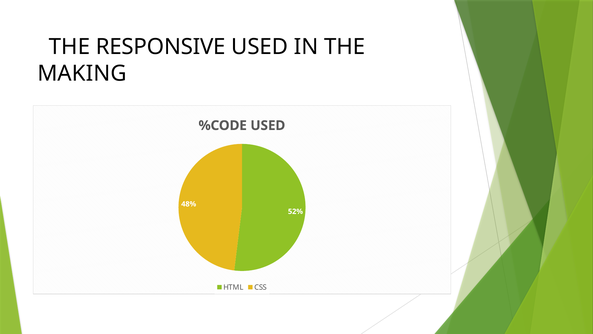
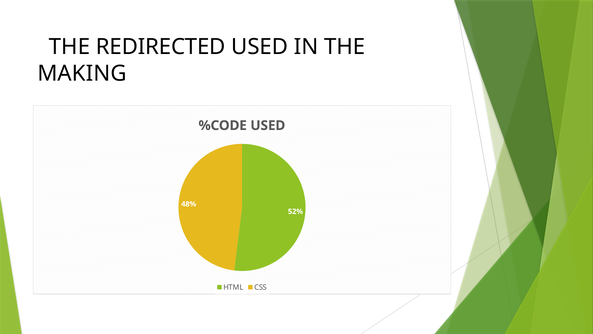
RESPONSIVE: RESPONSIVE -> REDIRECTED
